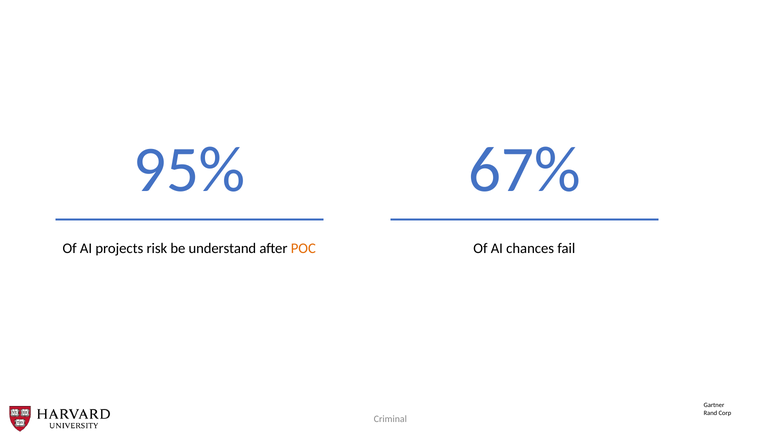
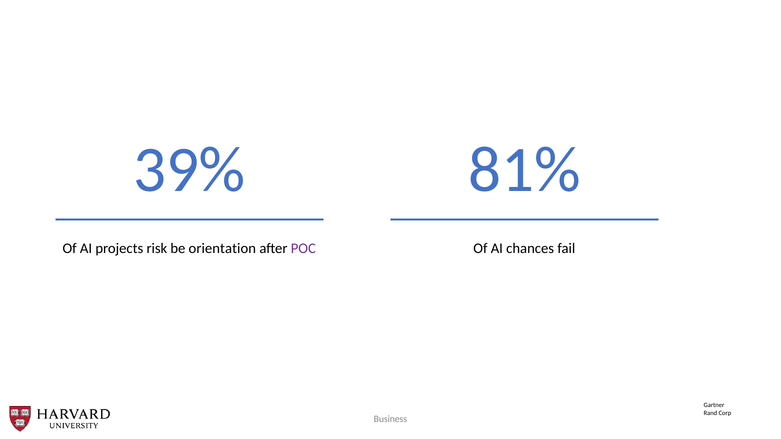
95%: 95% -> 39%
67%: 67% -> 81%
understand: understand -> orientation
POC colour: orange -> purple
Criminal: Criminal -> Business
